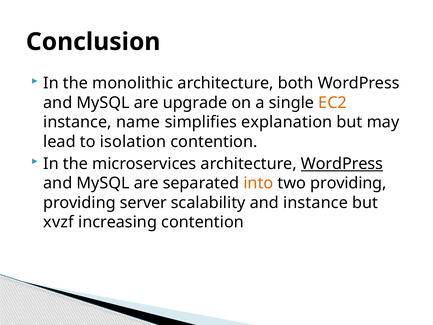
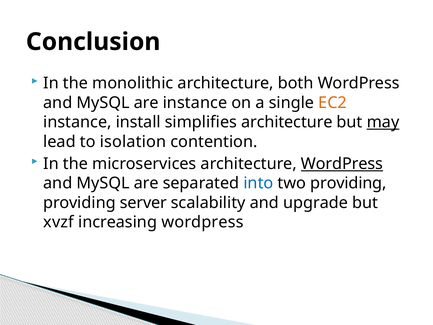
are upgrade: upgrade -> instance
name: name -> install
simplifies explanation: explanation -> architecture
may underline: none -> present
into colour: orange -> blue
and instance: instance -> upgrade
increasing contention: contention -> wordpress
